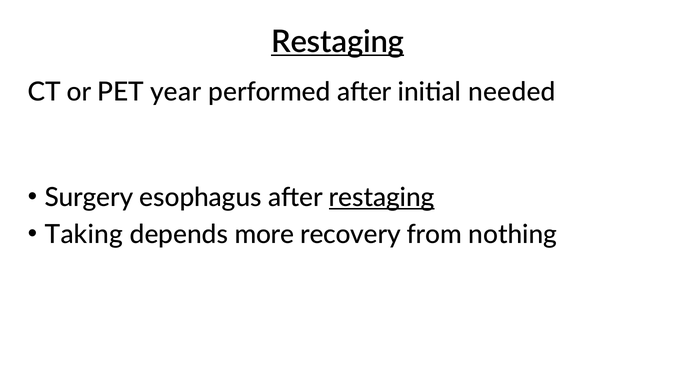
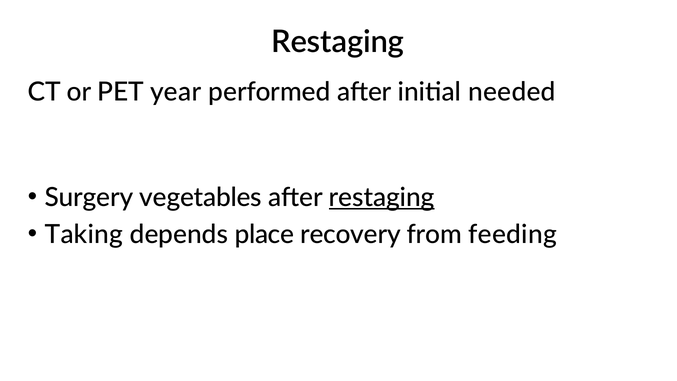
Restaging at (338, 42) underline: present -> none
esophagus: esophagus -> vegetables
more: more -> place
nothing: nothing -> feeding
